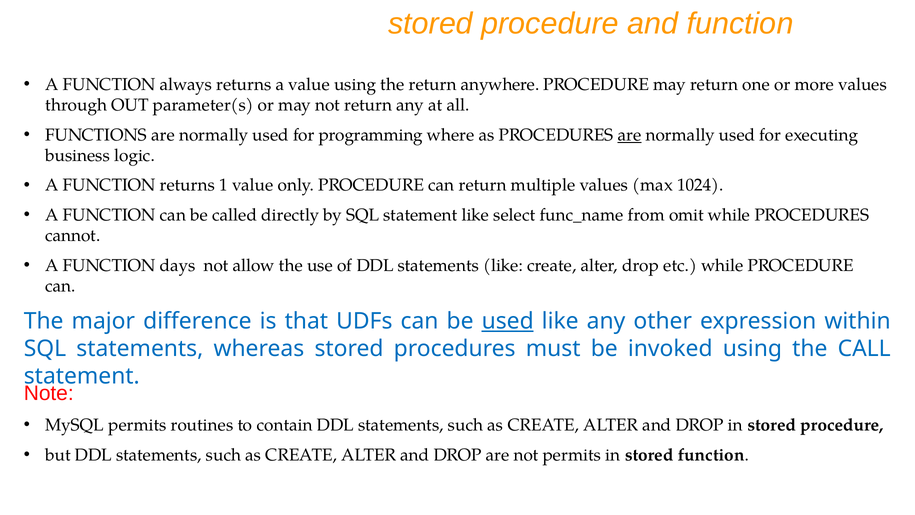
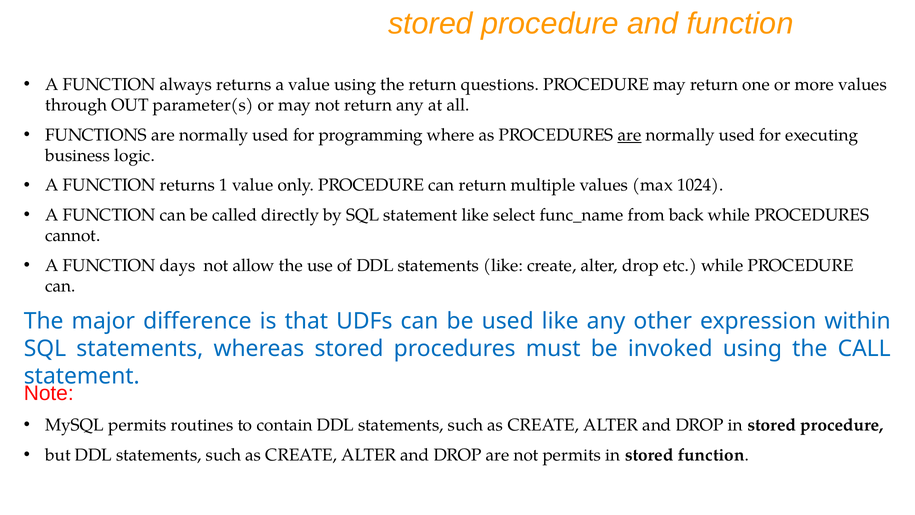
anywhere: anywhere -> questions
omit: omit -> back
used at (508, 321) underline: present -> none
